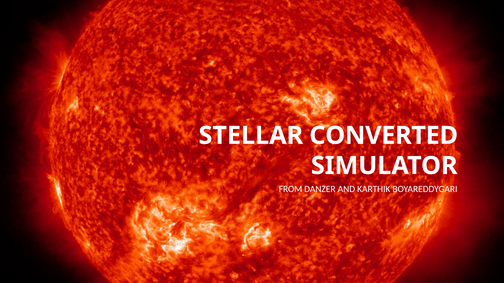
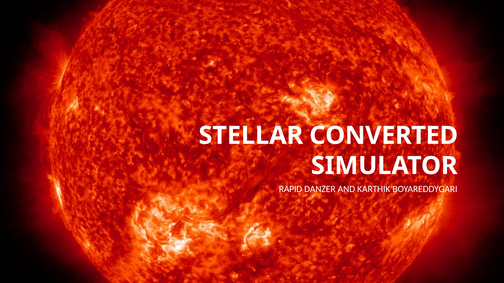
FROM: FROM -> RAPID
